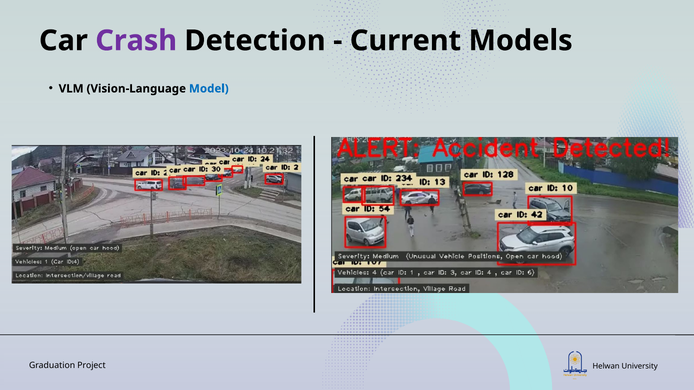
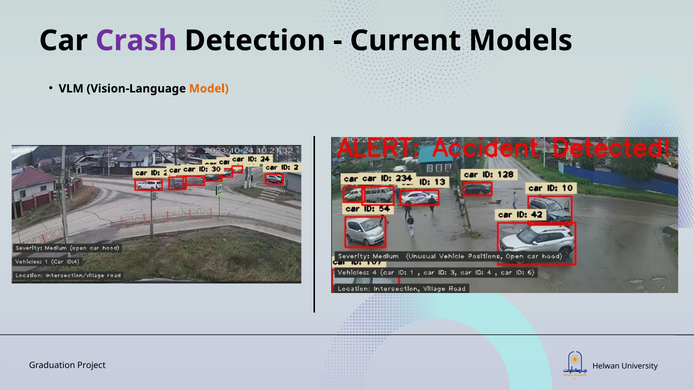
Model colour: blue -> orange
